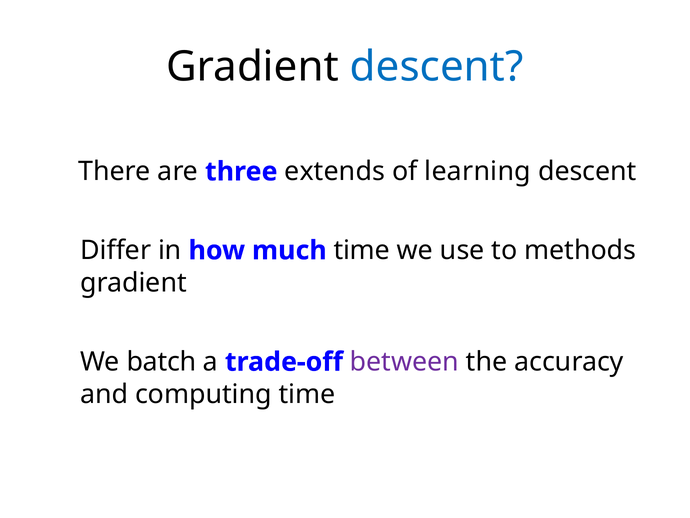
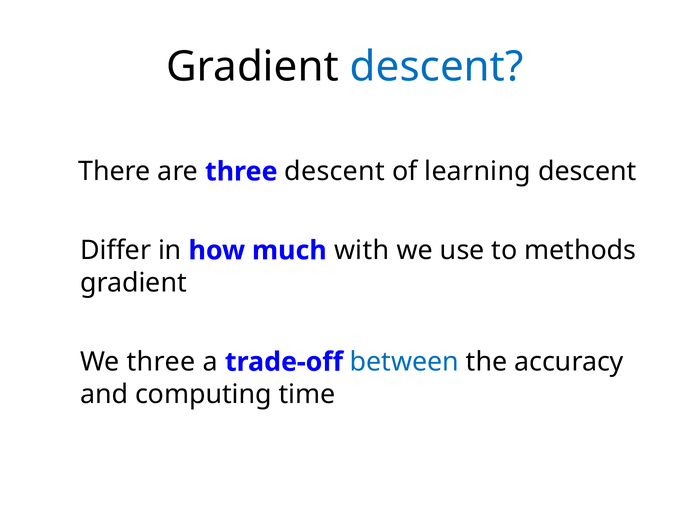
three extends: extends -> descent
much time: time -> with
We batch: batch -> three
between colour: purple -> blue
